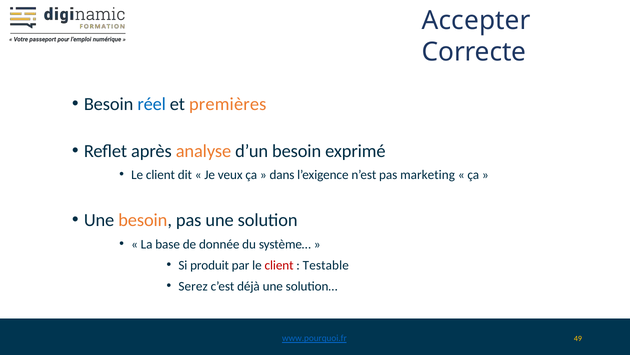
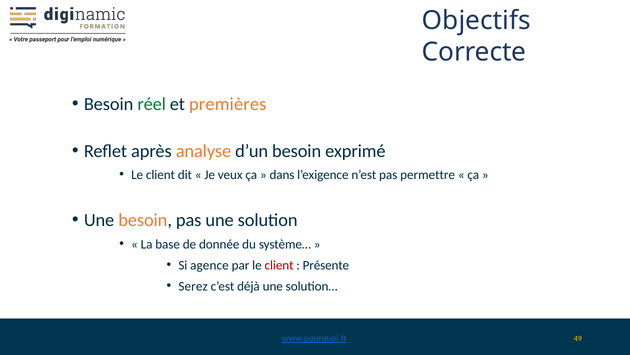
Accepter: Accepter -> Objectifs
réel colour: blue -> green
marketing: marketing -> permettre
produit: produit -> agence
Testable: Testable -> Présente
